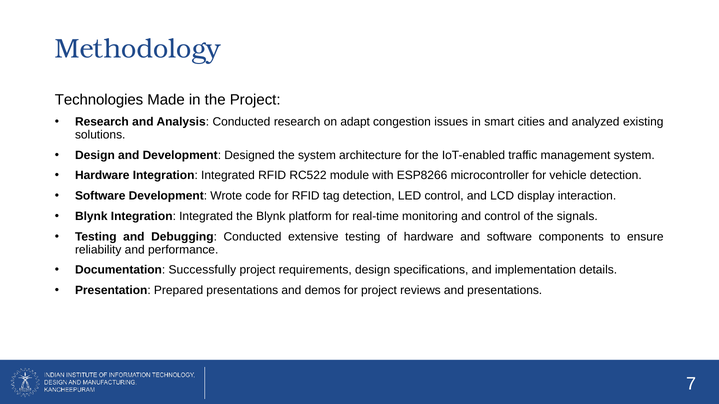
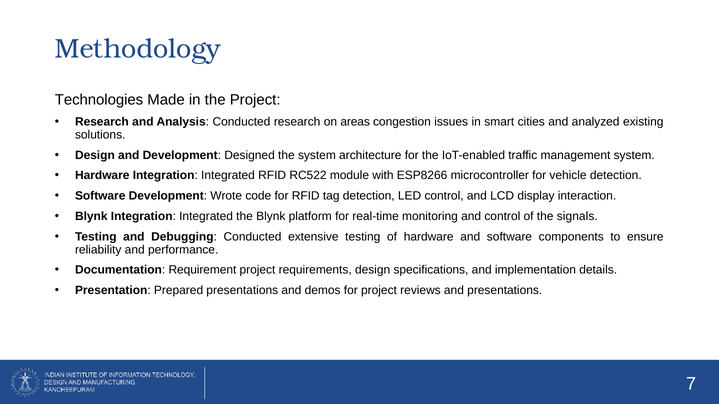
adapt: adapt -> areas
Successfully: Successfully -> Requirement
